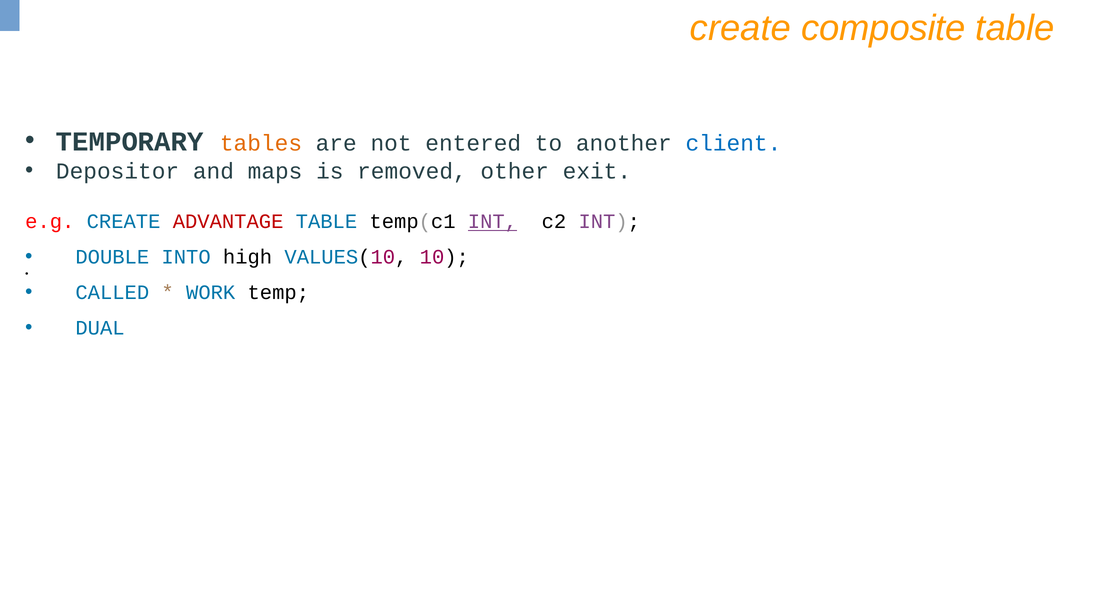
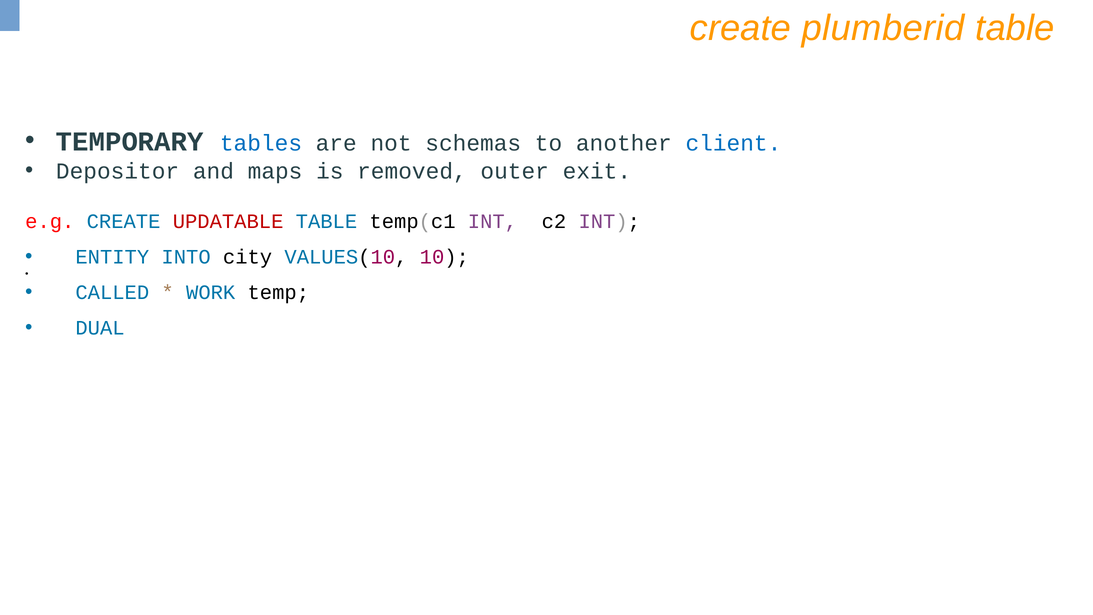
composite: composite -> plumberid
tables colour: orange -> blue
entered: entered -> schemas
other: other -> outer
ADVANTAGE: ADVANTAGE -> UPDATABLE
INT at (492, 222) underline: present -> none
DOUBLE: DOUBLE -> ENTITY
high: high -> city
